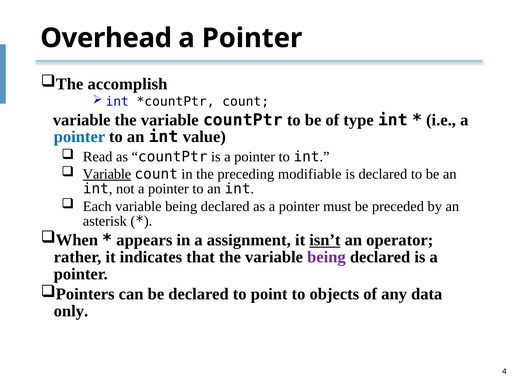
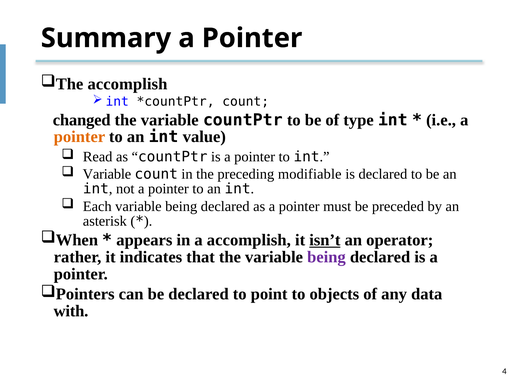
Overhead: Overhead -> Summary
variable at (82, 120): variable -> changed
pointer at (79, 137) colour: blue -> orange
Variable at (107, 174) underline: present -> none
a assignment: assignment -> accomplish
only: only -> with
